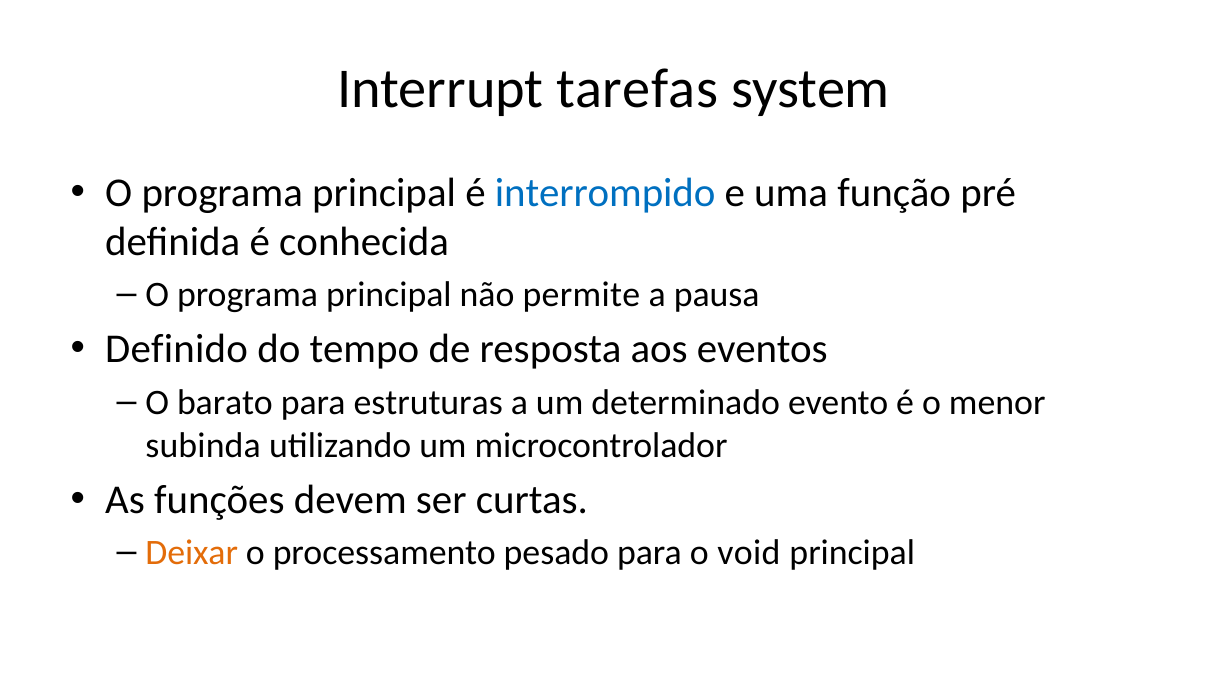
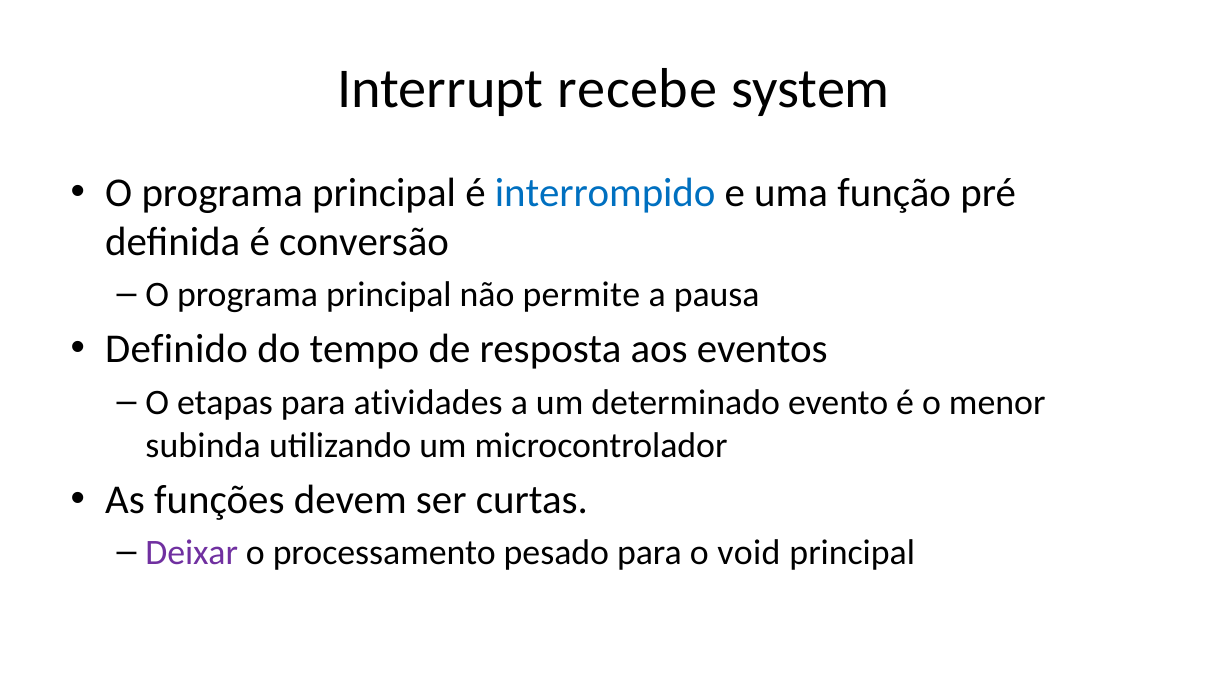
tarefas: tarefas -> recebe
conhecida: conhecida -> conversão
barato: barato -> etapas
estruturas: estruturas -> atividades
Deixar colour: orange -> purple
